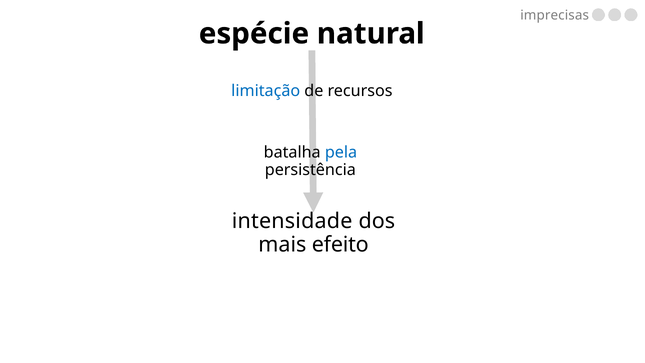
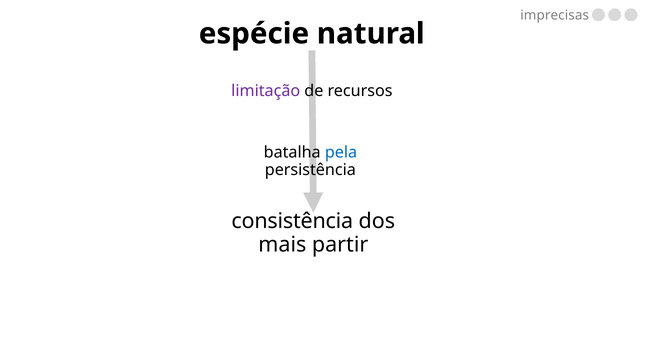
limitação colour: blue -> purple
intensidade: intensidade -> consistência
efeito: efeito -> partir
